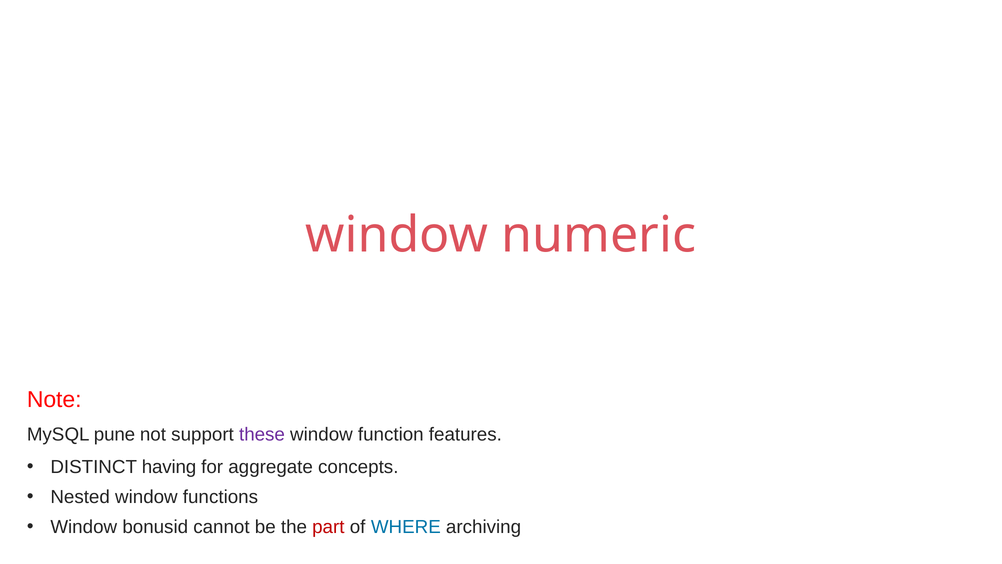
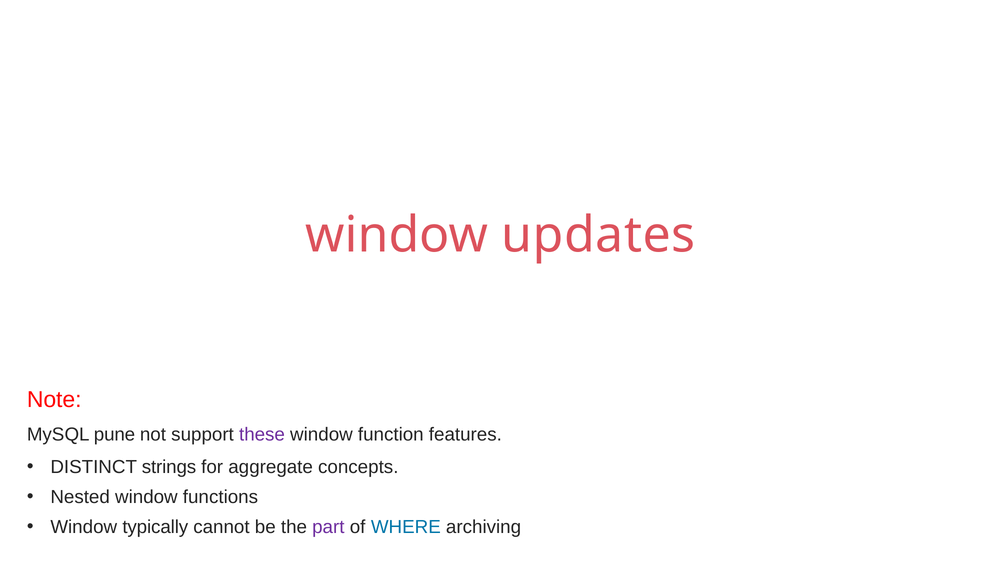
numeric: numeric -> updates
having: having -> strings
bonusid: bonusid -> typically
part colour: red -> purple
